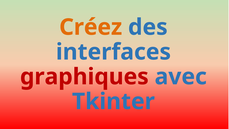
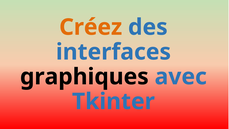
graphiques colour: red -> black
